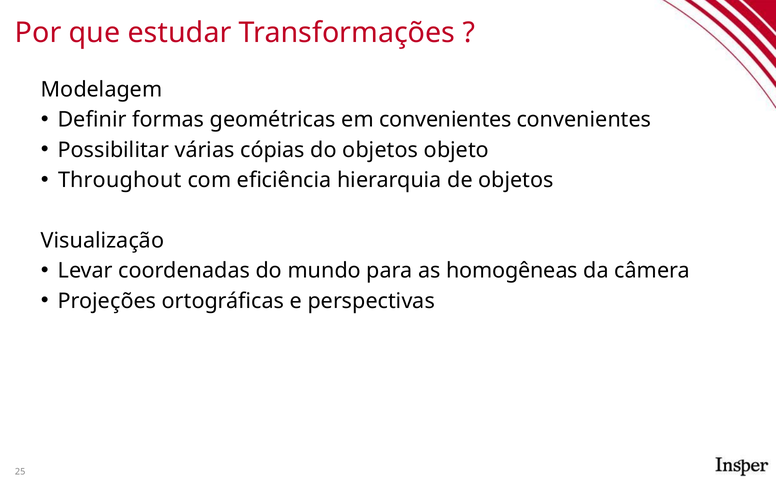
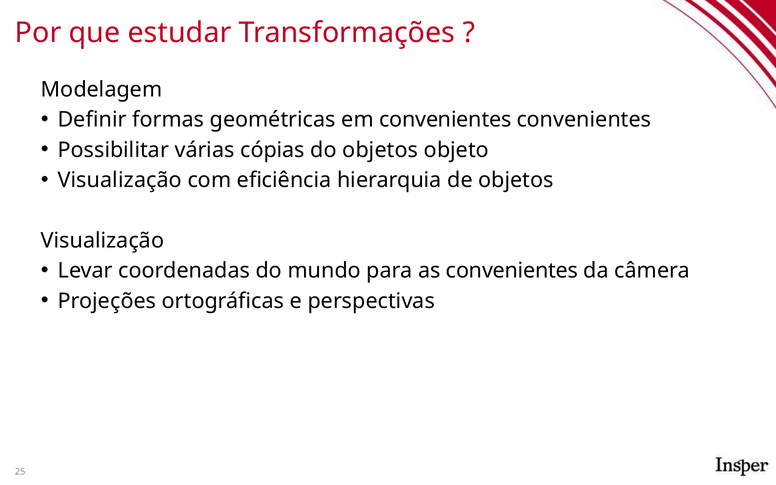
Throughout at (120, 180): Throughout -> Visualização
as homogêneas: homogêneas -> convenientes
